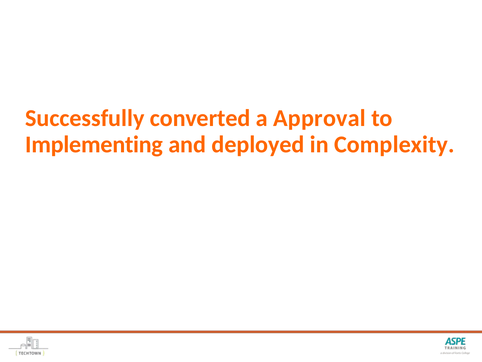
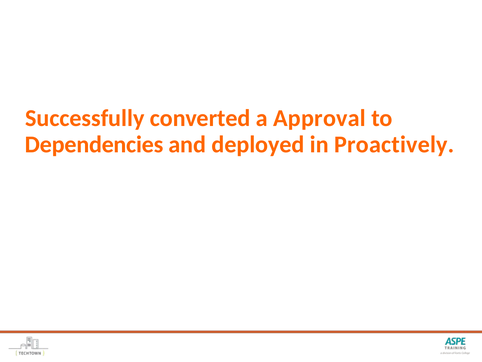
Implementing: Implementing -> Dependencies
Complexity: Complexity -> Proactively
